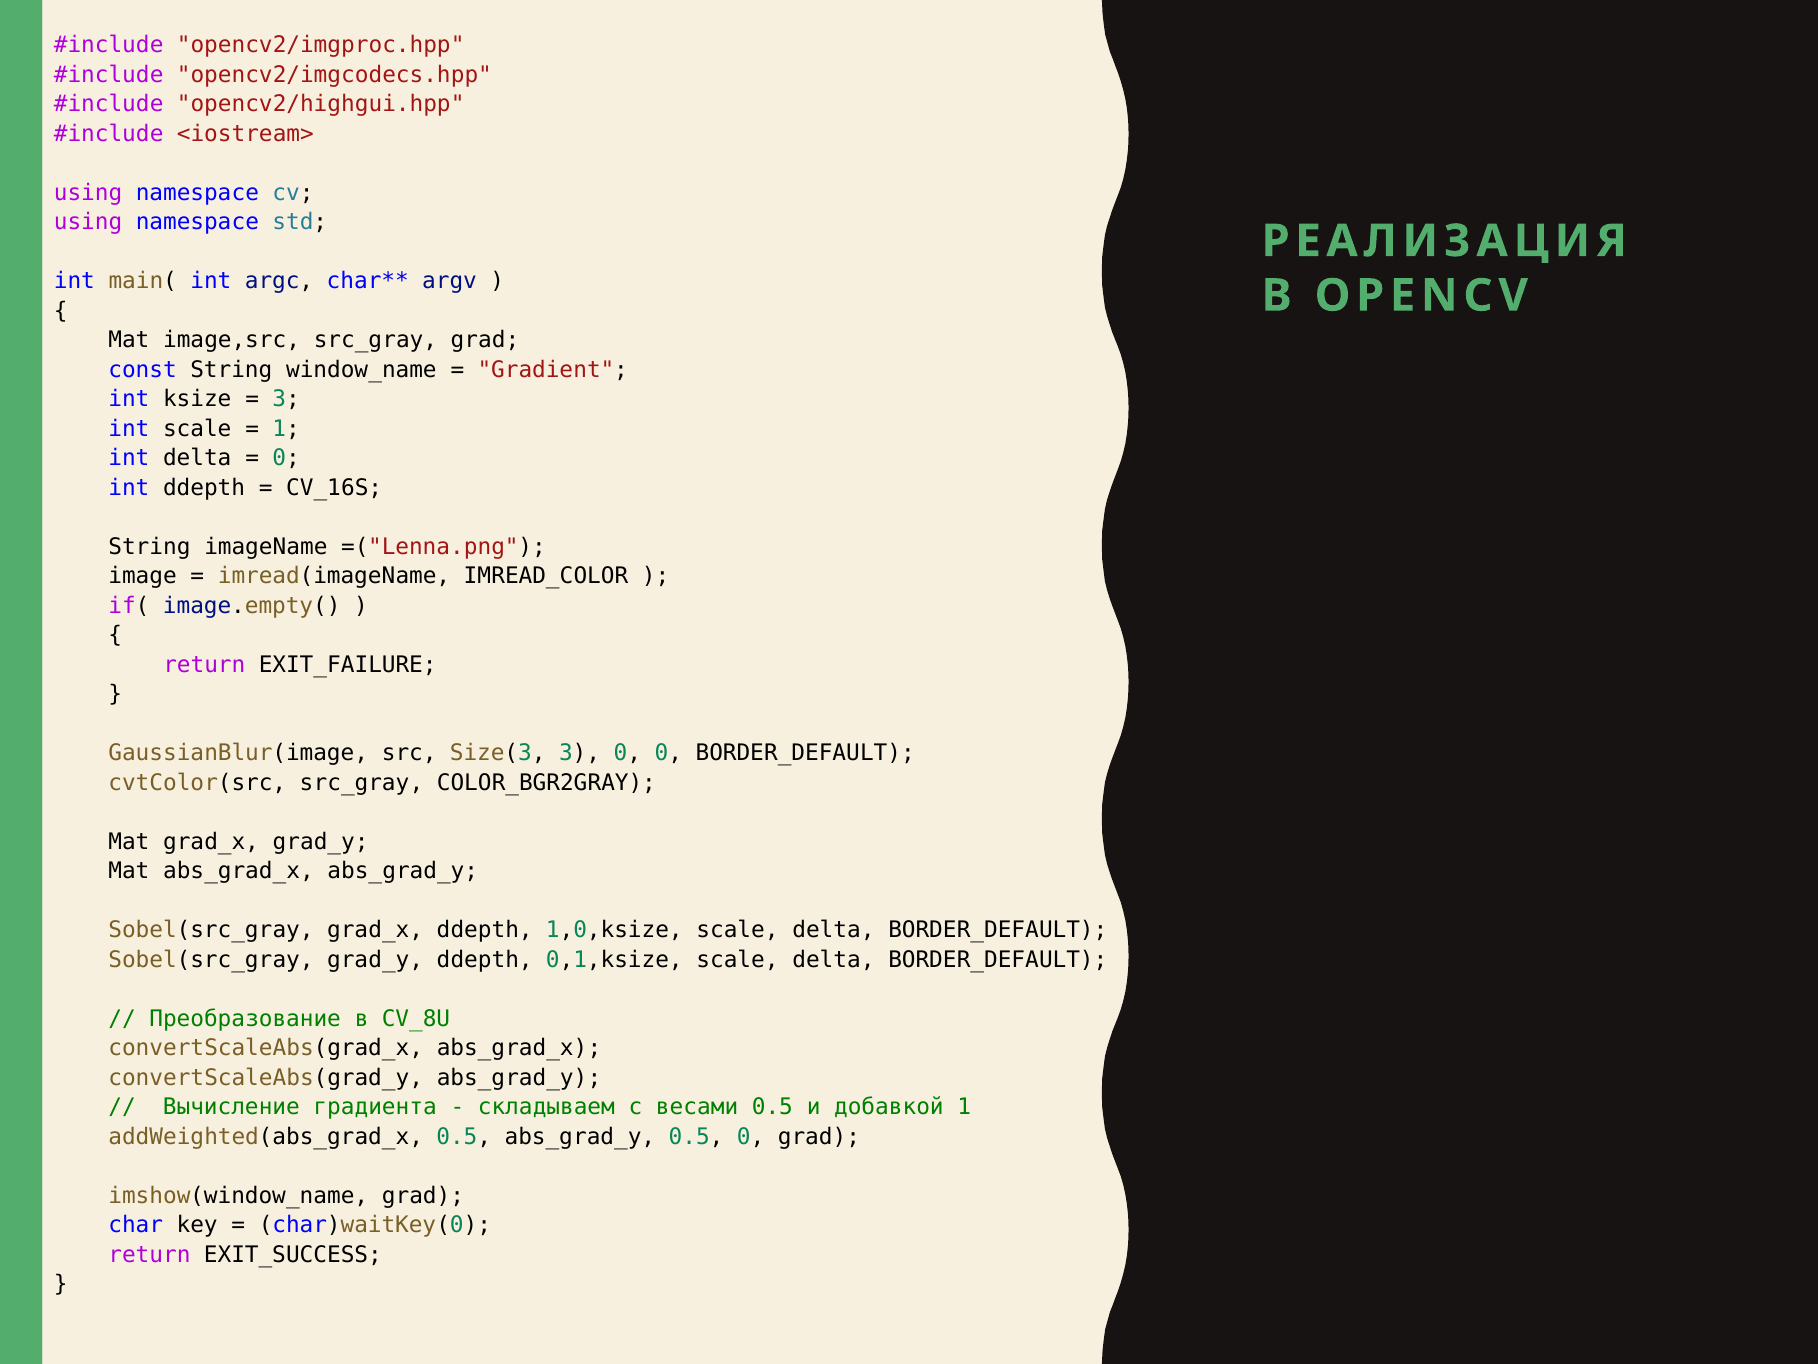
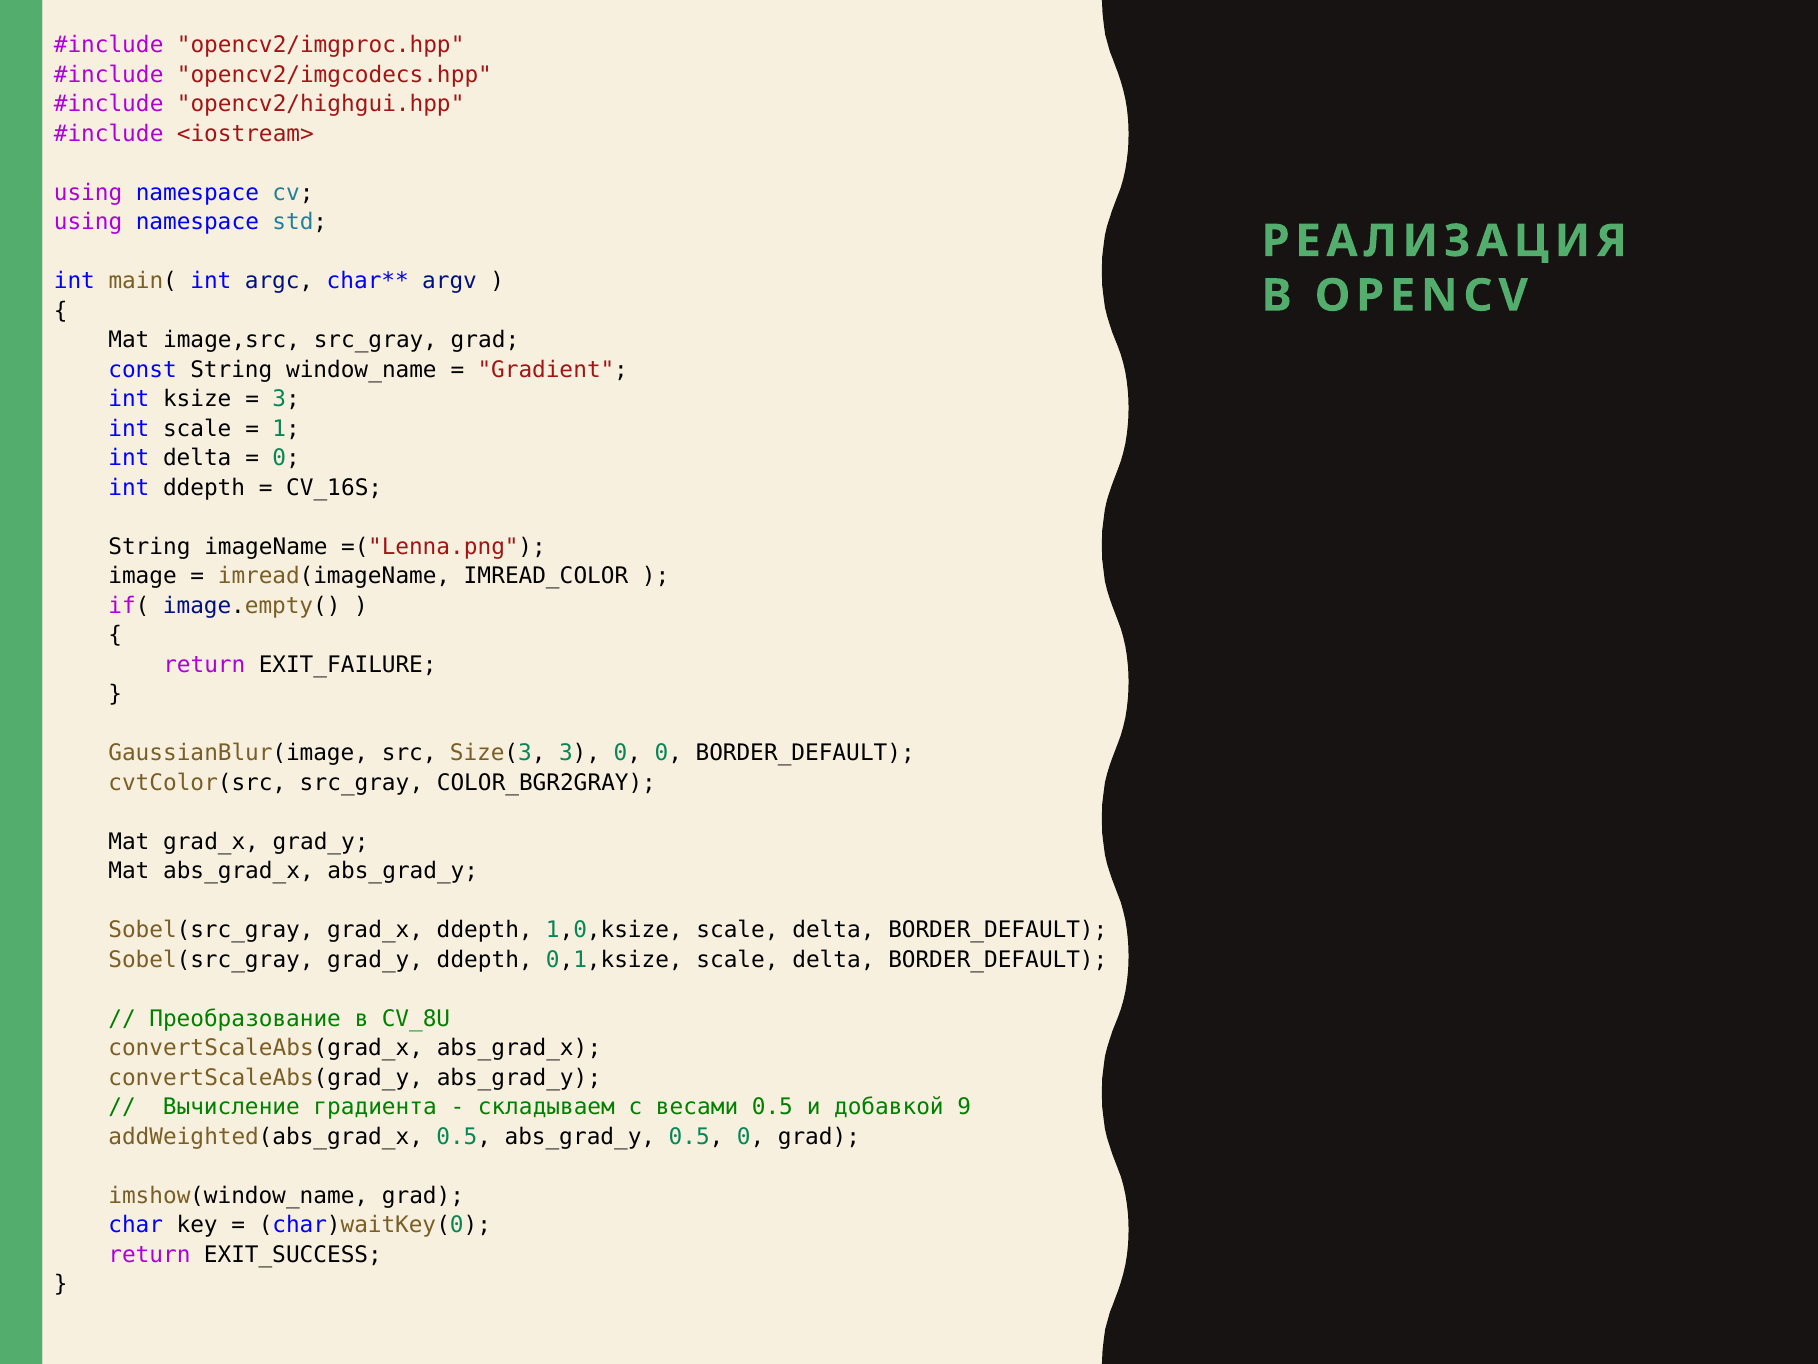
добавкой 1: 1 -> 9
